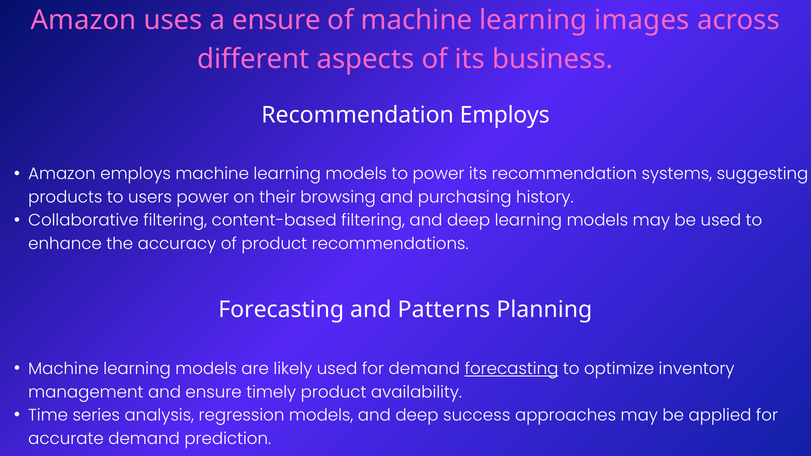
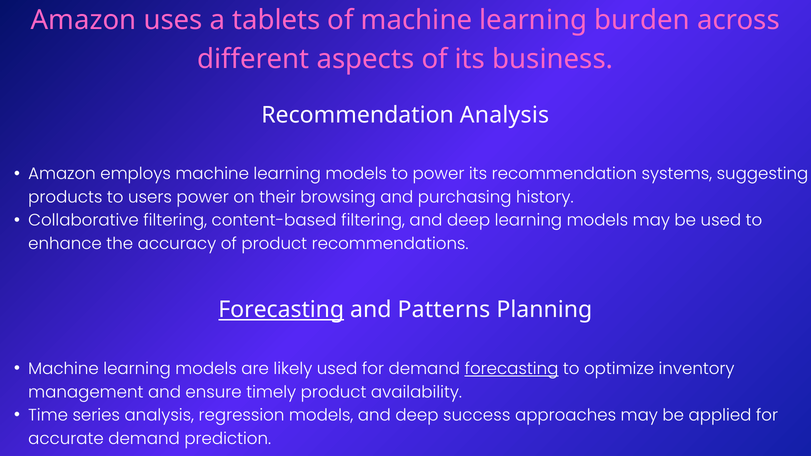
a ensure: ensure -> tablets
images: images -> burden
Recommendation Employs: Employs -> Analysis
Forecasting at (281, 310) underline: none -> present
